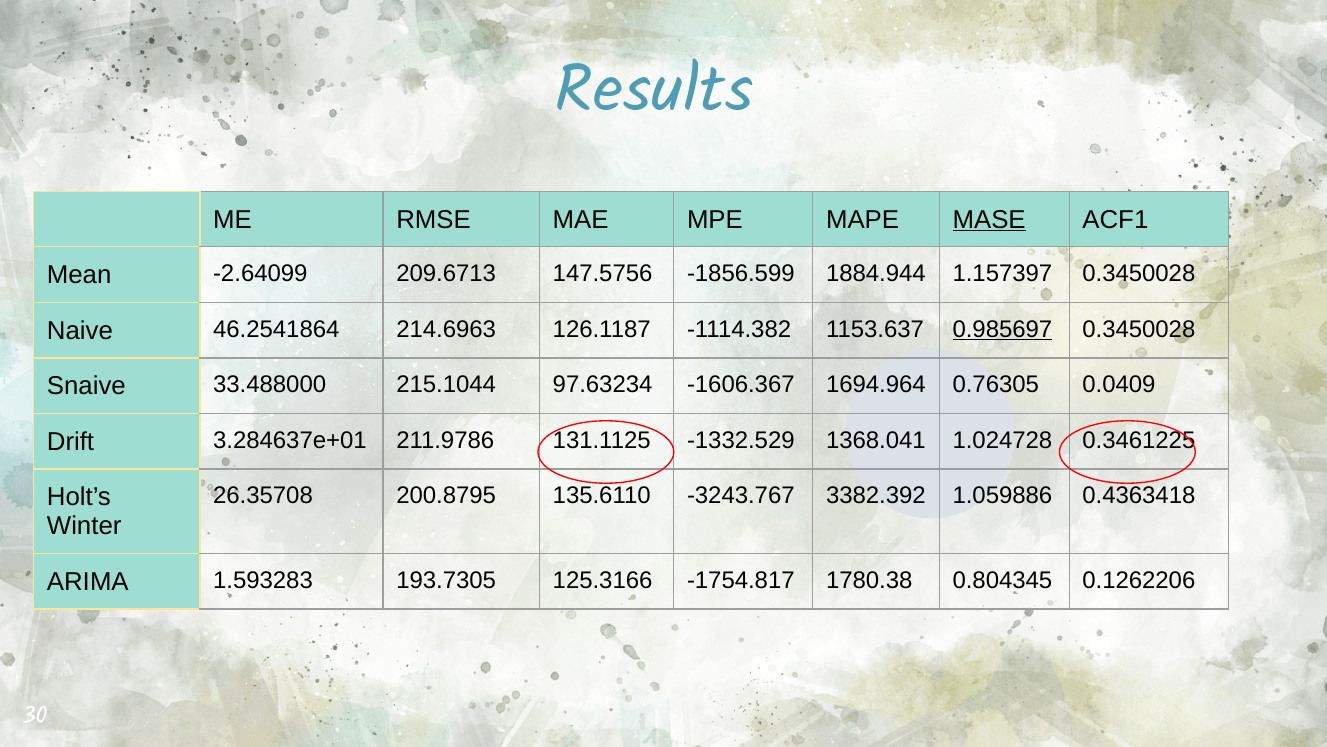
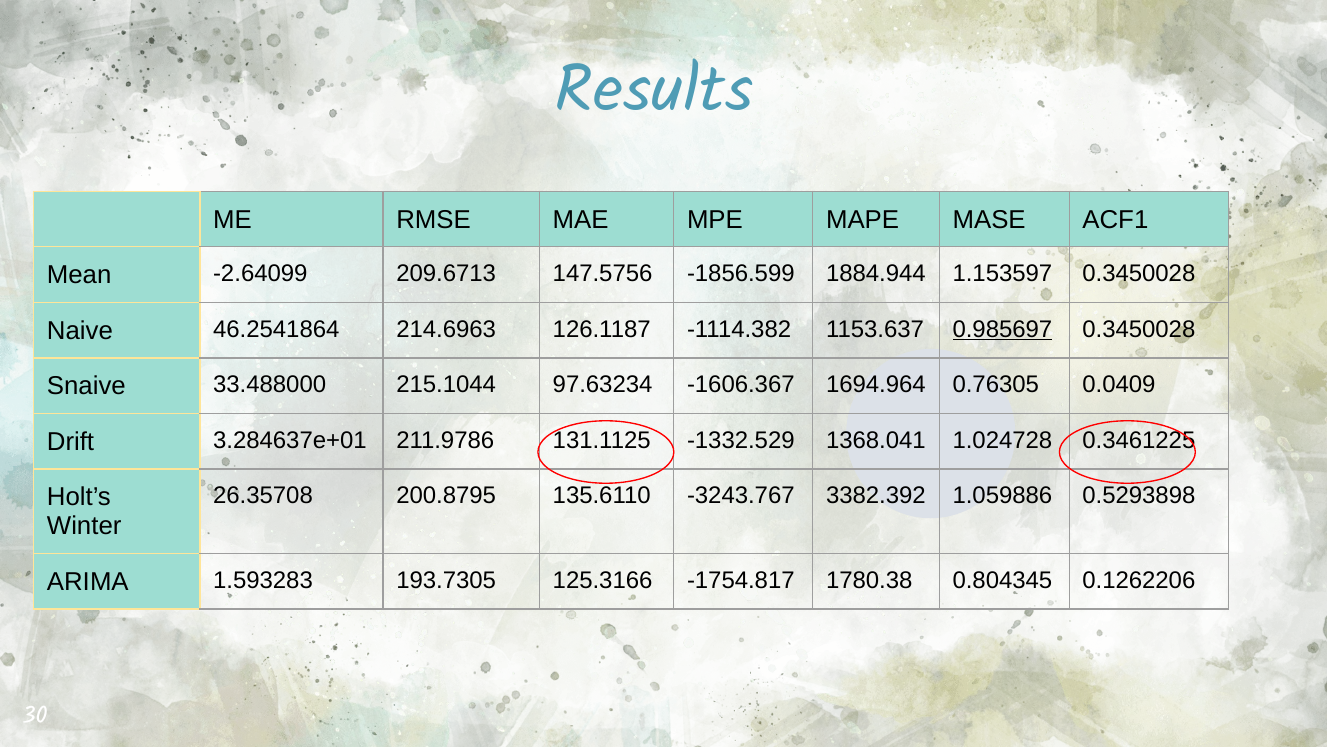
MASE underline: present -> none
1.157397: 1.157397 -> 1.153597
0.4363418: 0.4363418 -> 0.5293898
